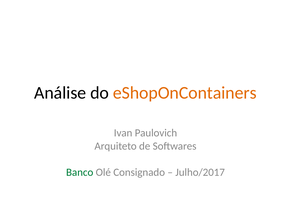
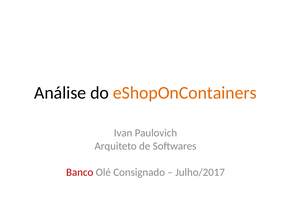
Banco colour: green -> red
